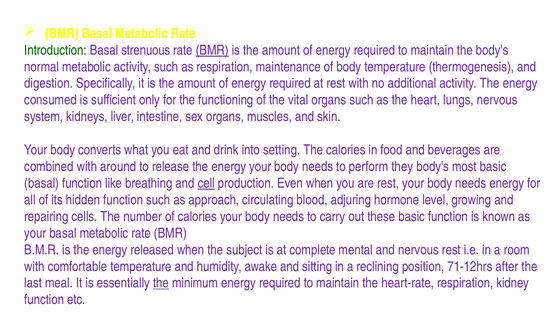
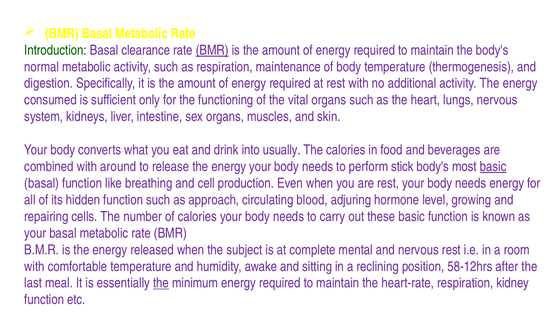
strenuous: strenuous -> clearance
setting: setting -> usually
they: they -> stick
basic at (493, 167) underline: none -> present
cell underline: present -> none
71-12hrs: 71-12hrs -> 58-12hrs
